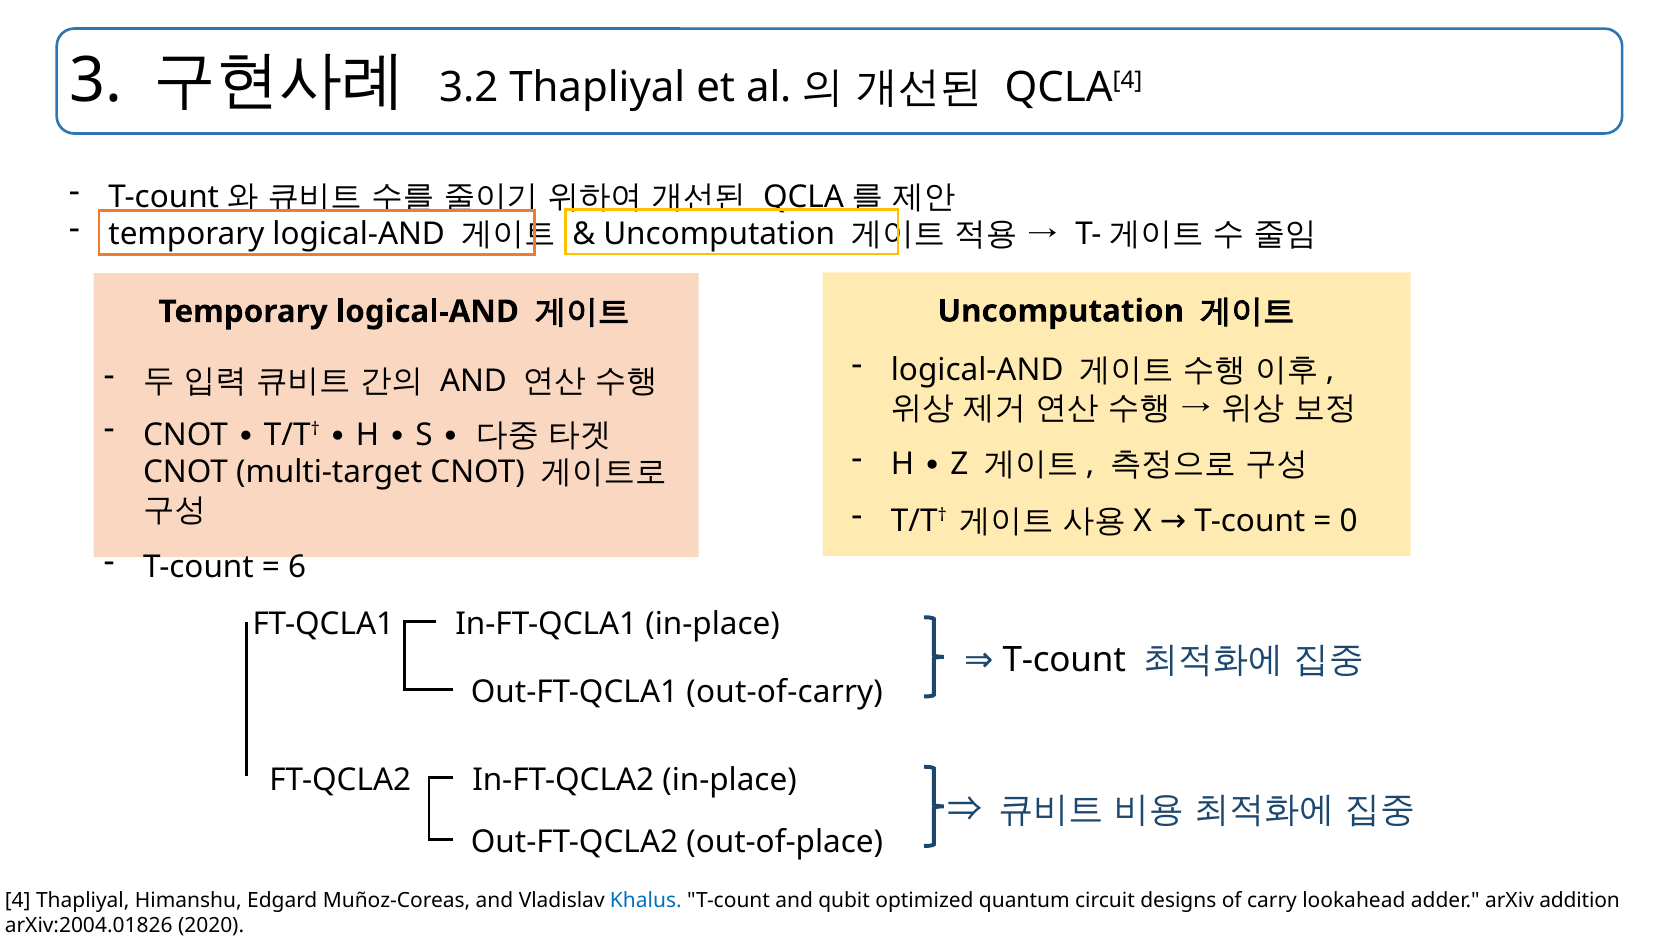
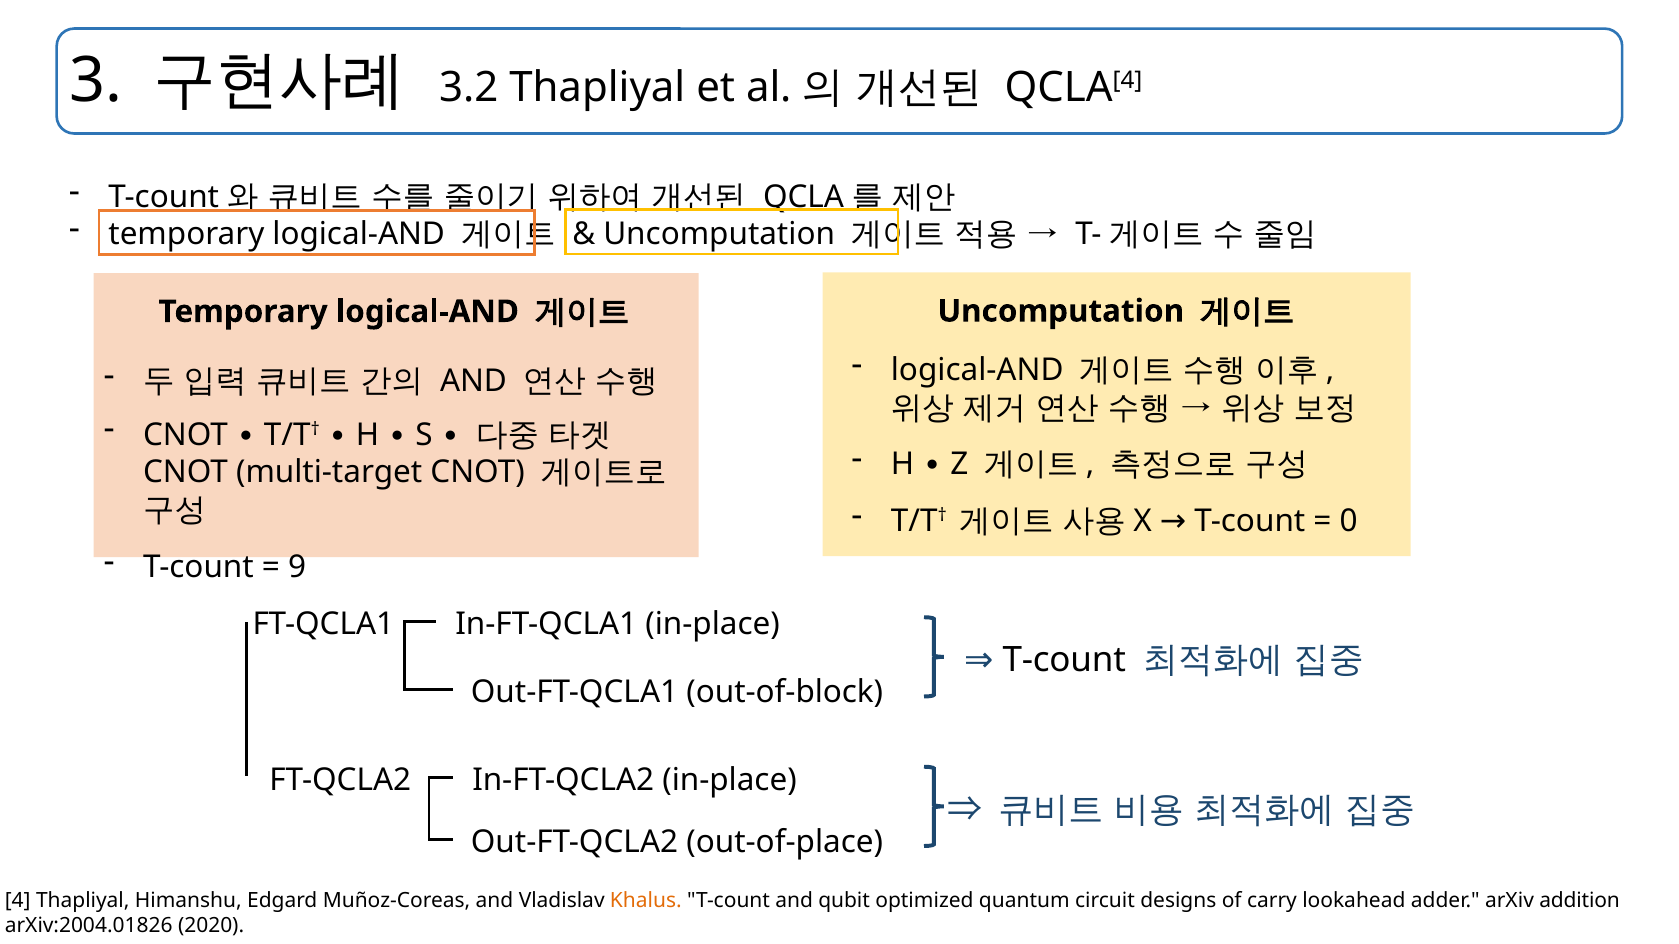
6: 6 -> 9
out-of-carry: out-of-carry -> out-of-block
Khalus colour: blue -> orange
